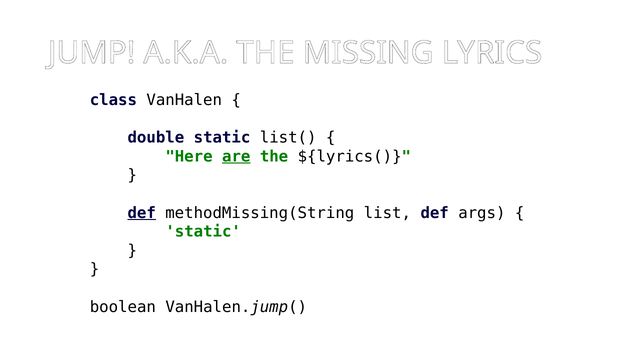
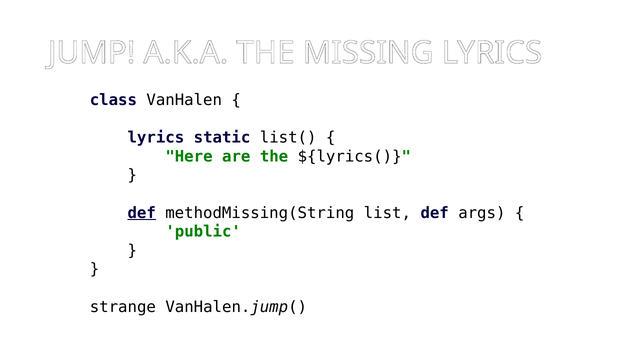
double at (156, 138): double -> lyrics
are underline: present -> none
static at (203, 232): static -> public
boolean: boolean -> strange
